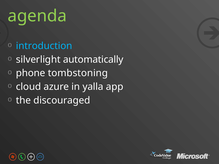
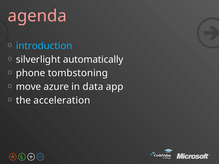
agenda colour: light green -> pink
cloud: cloud -> move
yalla: yalla -> data
discouraged: discouraged -> acceleration
